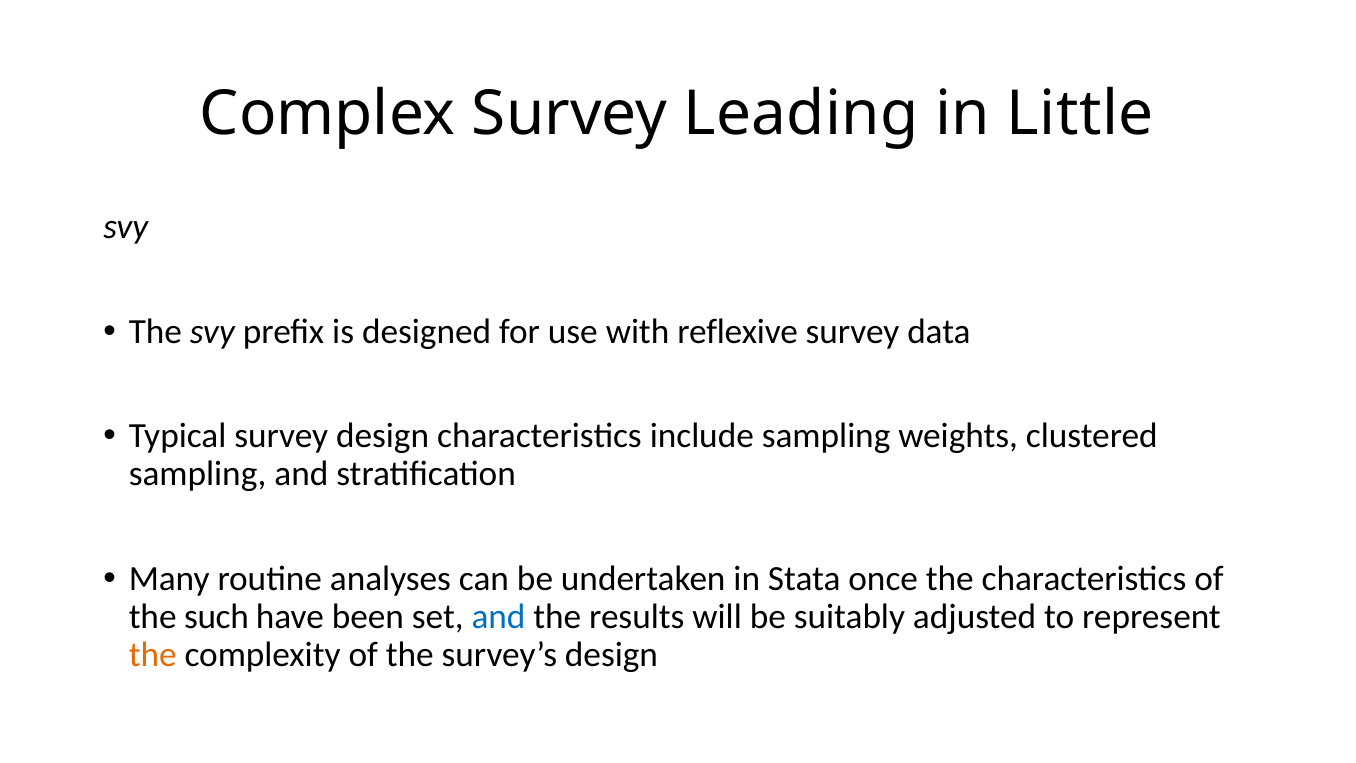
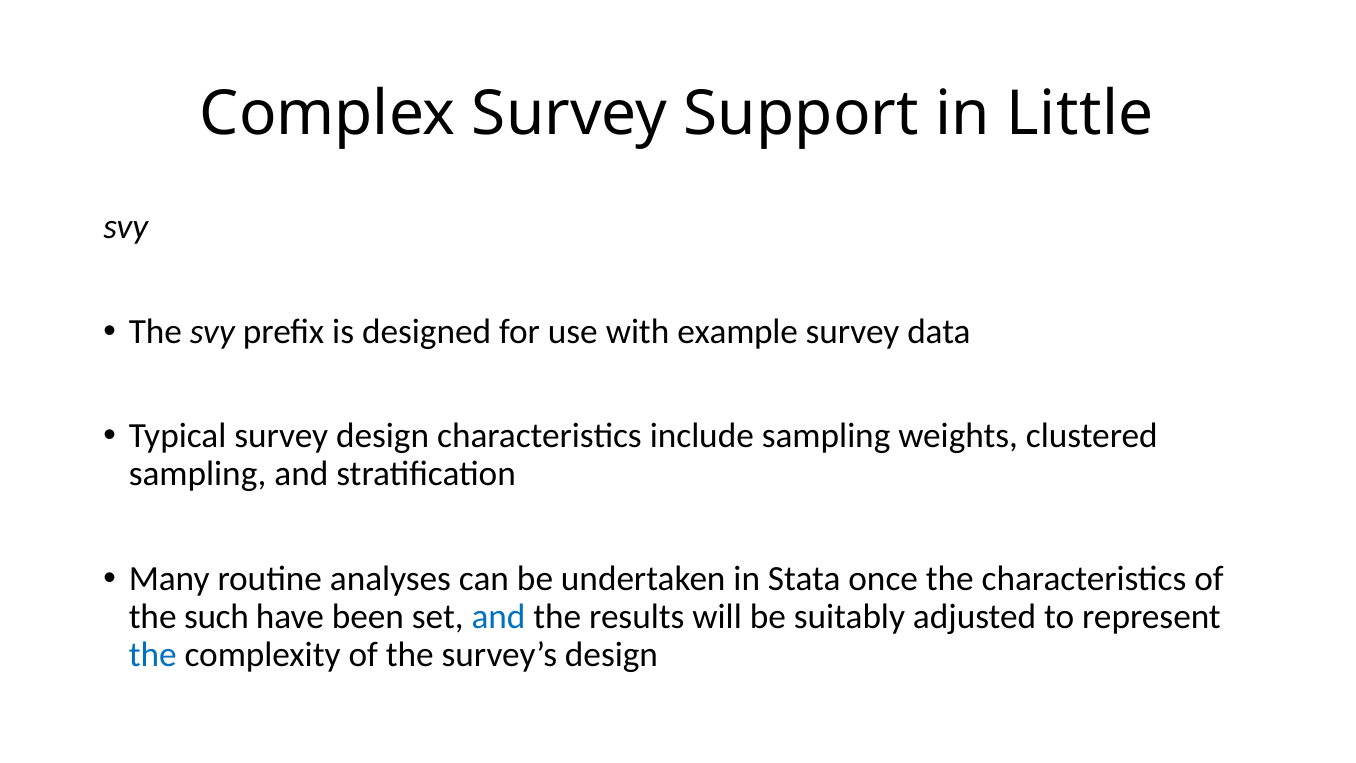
Leading: Leading -> Support
reflexive: reflexive -> example
the at (153, 655) colour: orange -> blue
